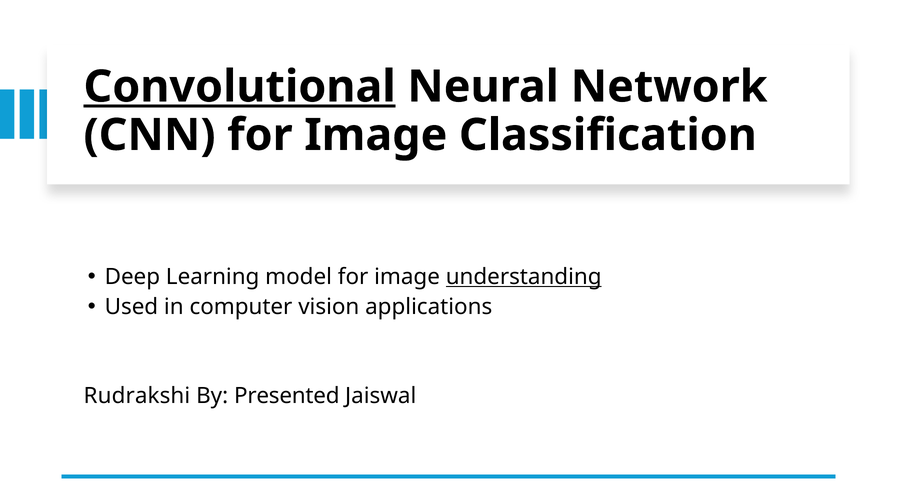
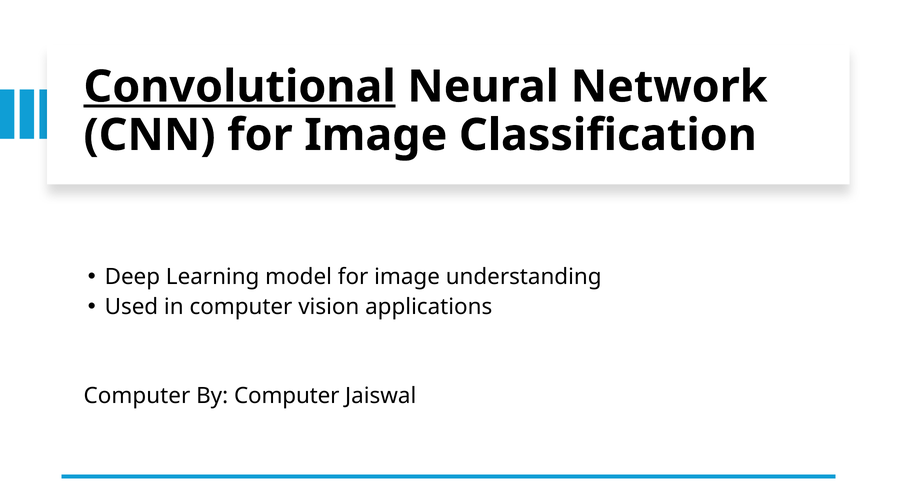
understanding underline: present -> none
Rudrakshi at (137, 396): Rudrakshi -> Computer
By Presented: Presented -> Computer
